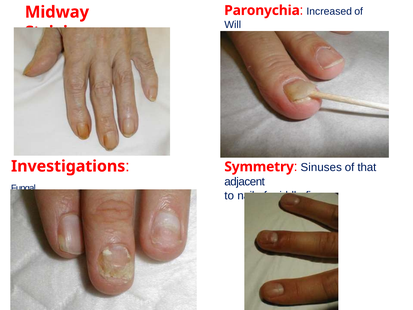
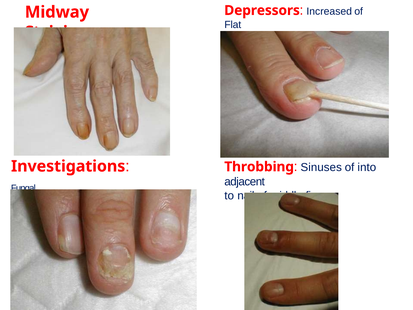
Paronychia: Paronychia -> Depressors
Will: Will -> Flat
Symmetry: Symmetry -> Throbbing
that: that -> into
